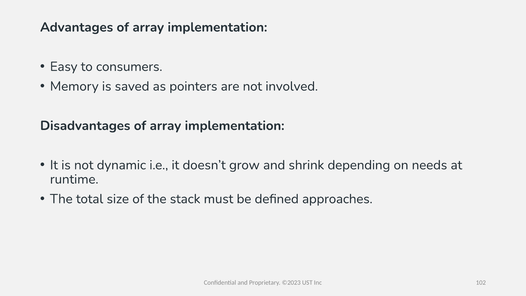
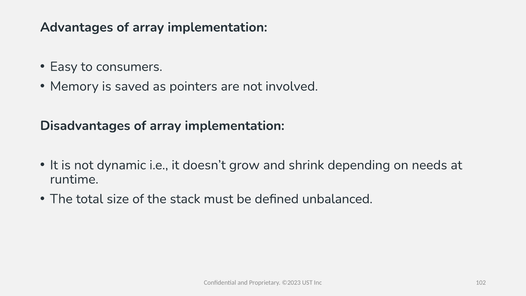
approaches: approaches -> unbalanced
